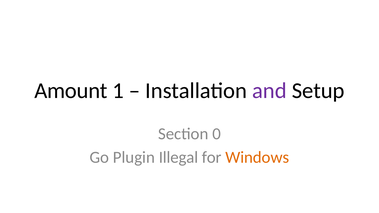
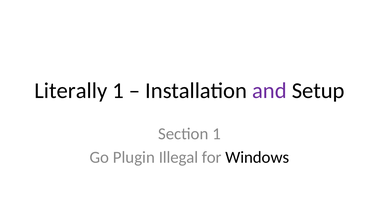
Amount: Amount -> Literally
Section 0: 0 -> 1
Windows colour: orange -> black
